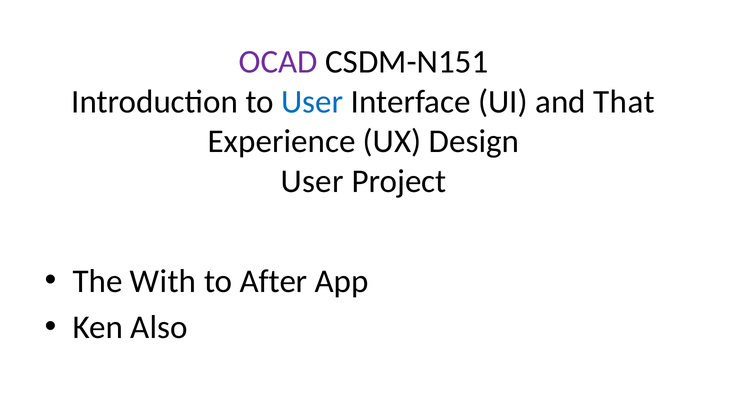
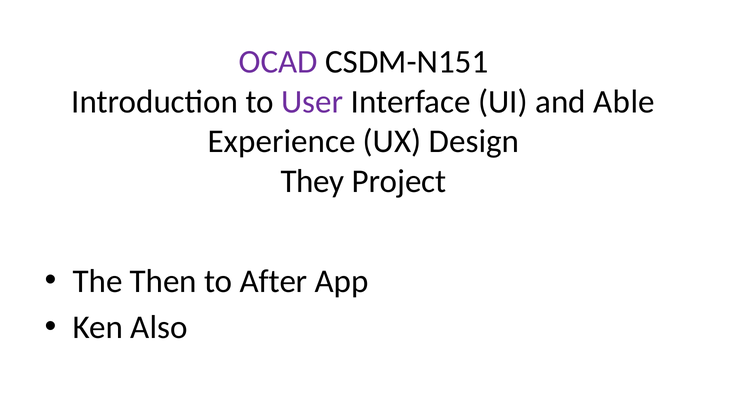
User at (312, 102) colour: blue -> purple
That: That -> Able
User at (312, 181): User -> They
With: With -> Then
